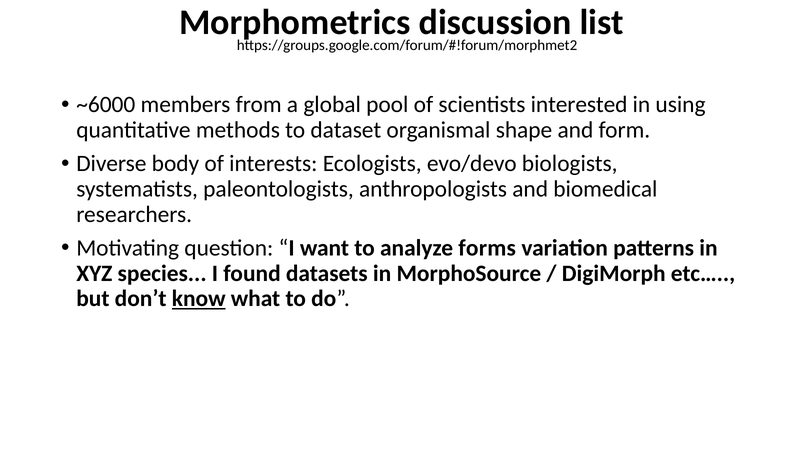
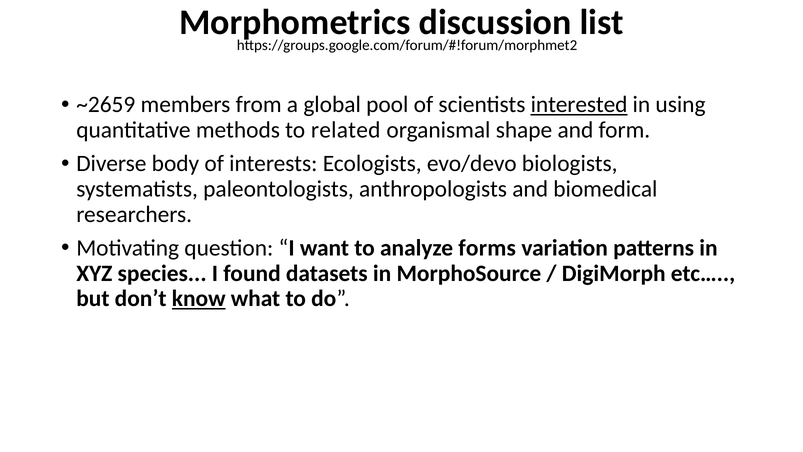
~6000: ~6000 -> ~2659
interested underline: none -> present
dataset: dataset -> related
